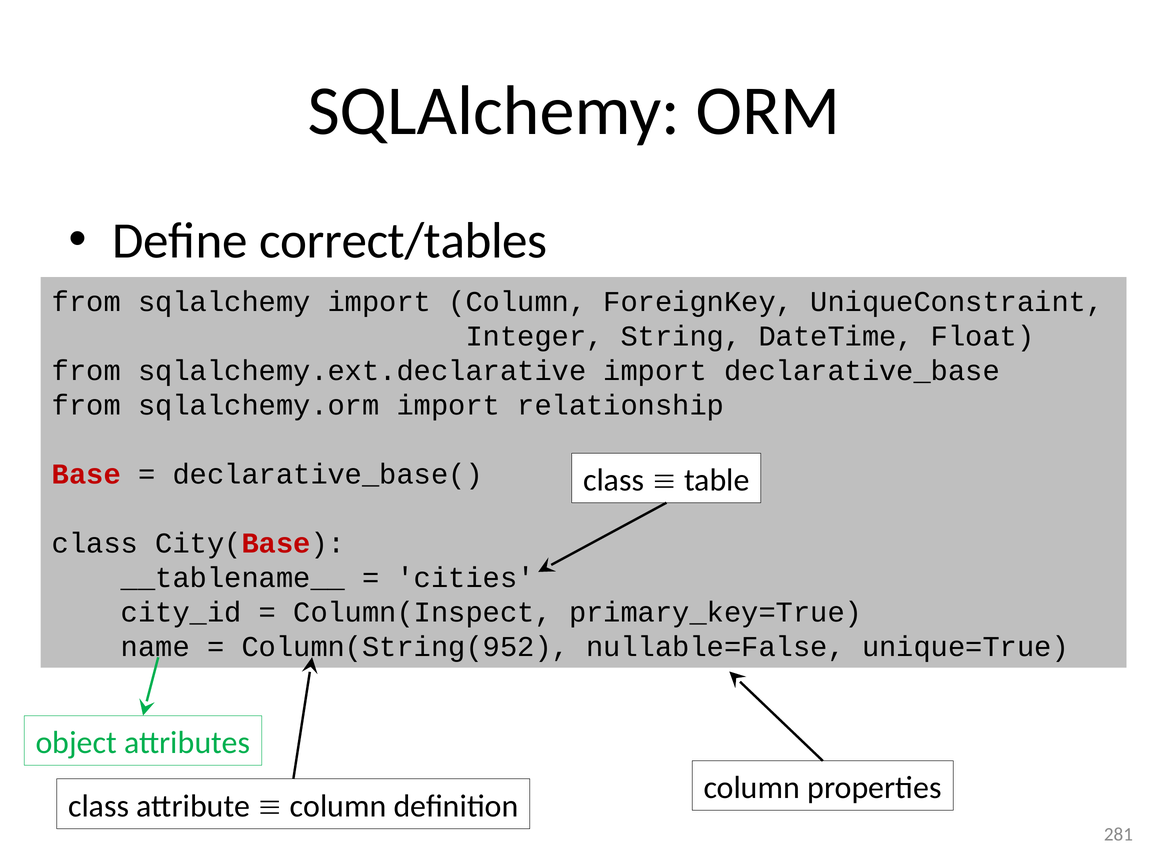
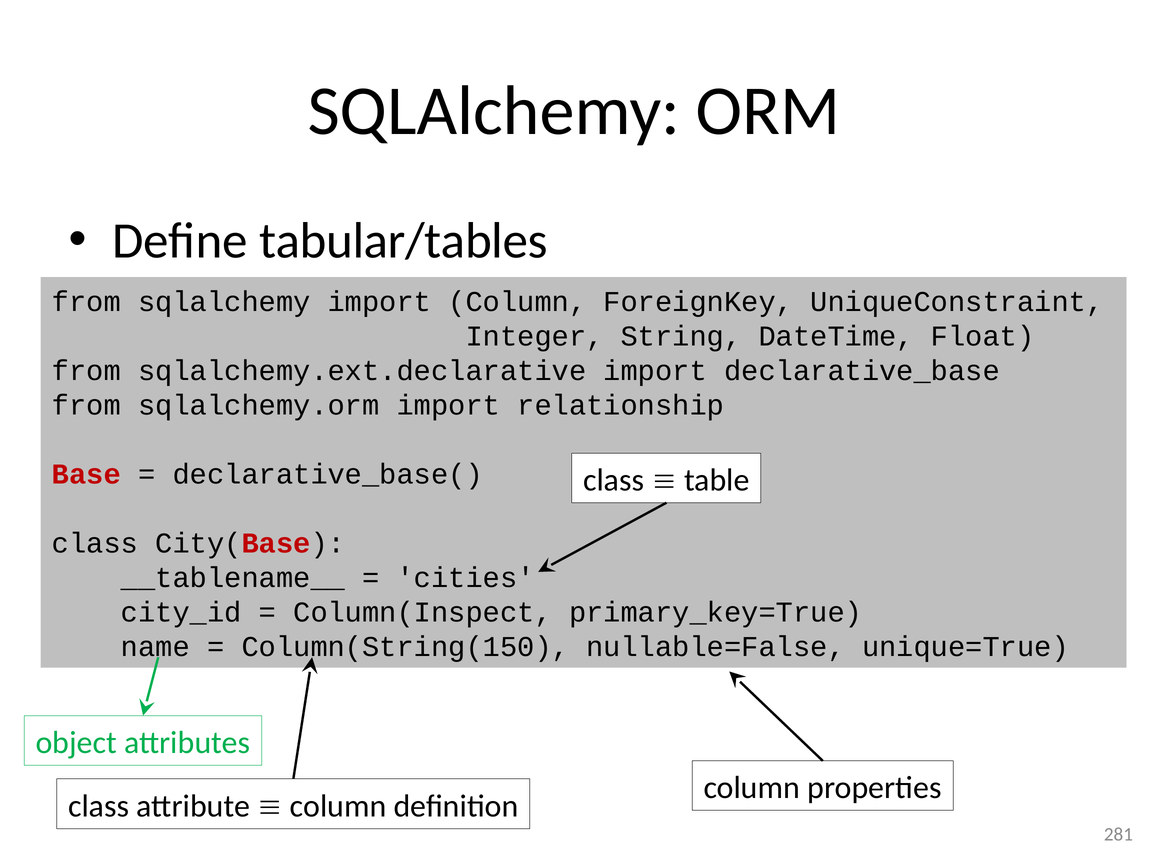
correct/tables: correct/tables -> tabular/tables
Column(String(952: Column(String(952 -> Column(String(150
